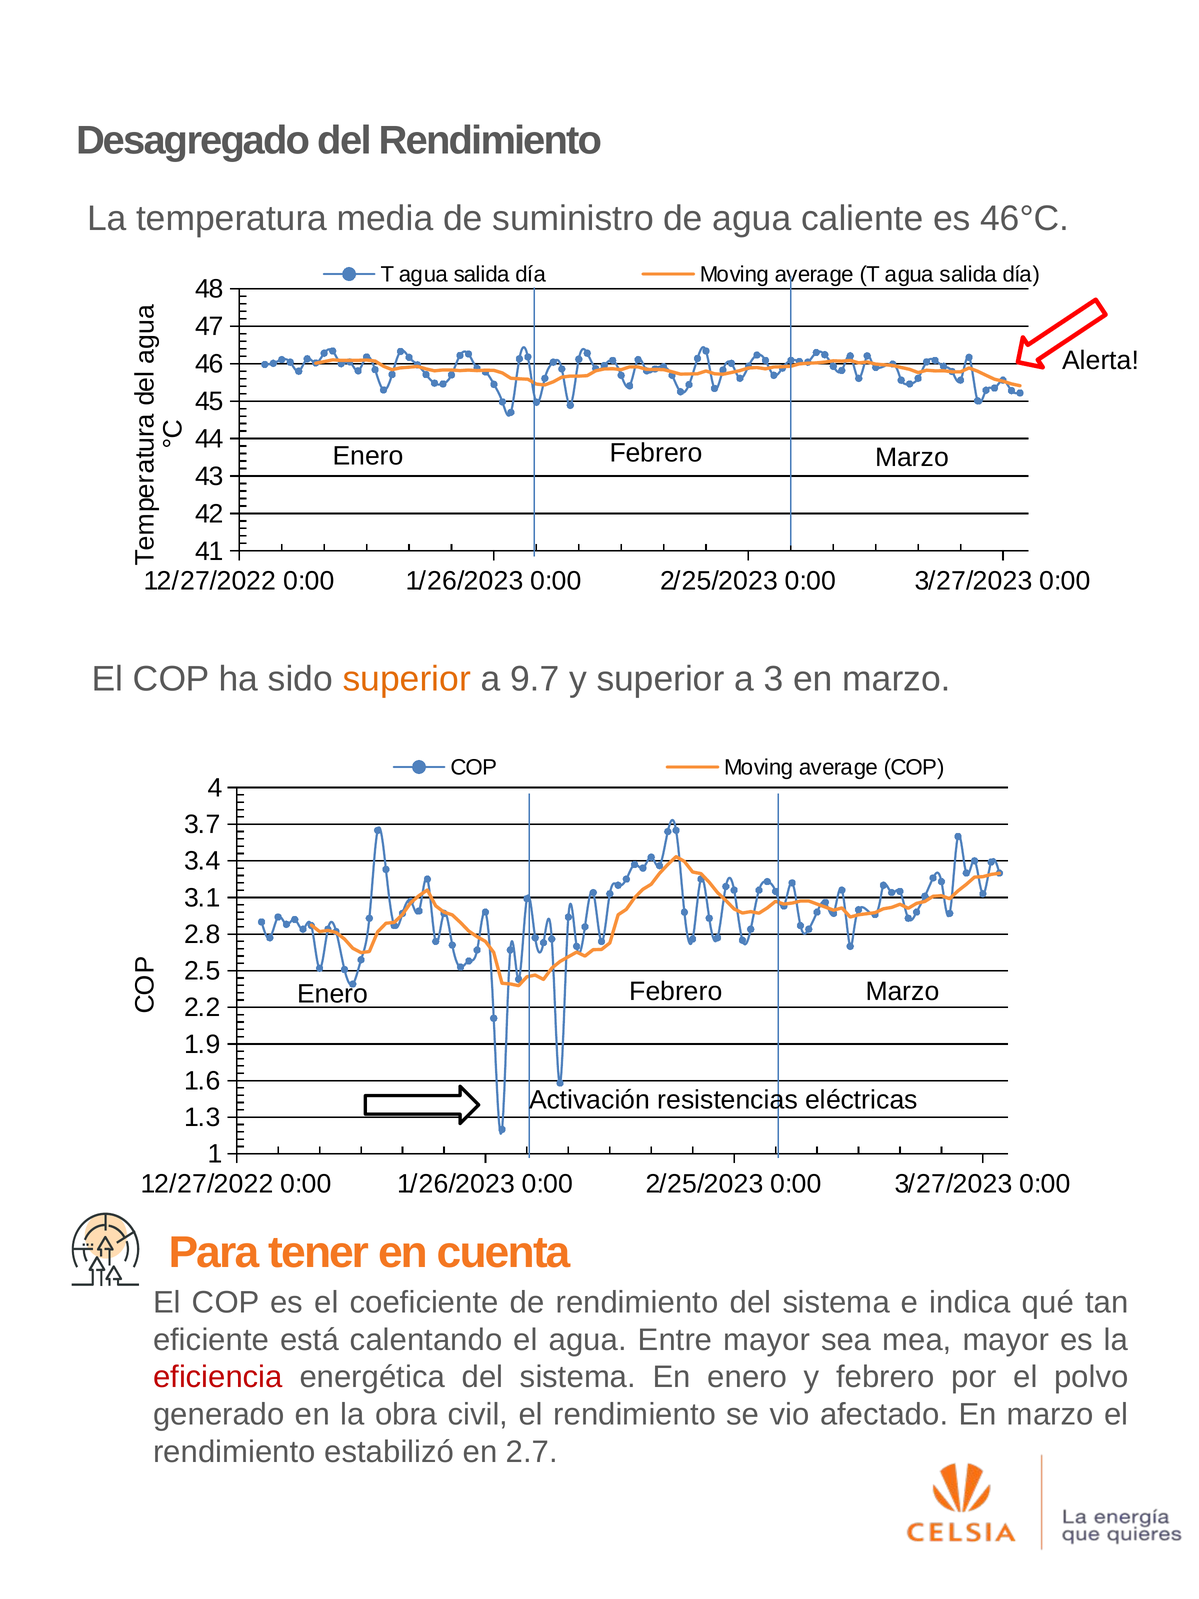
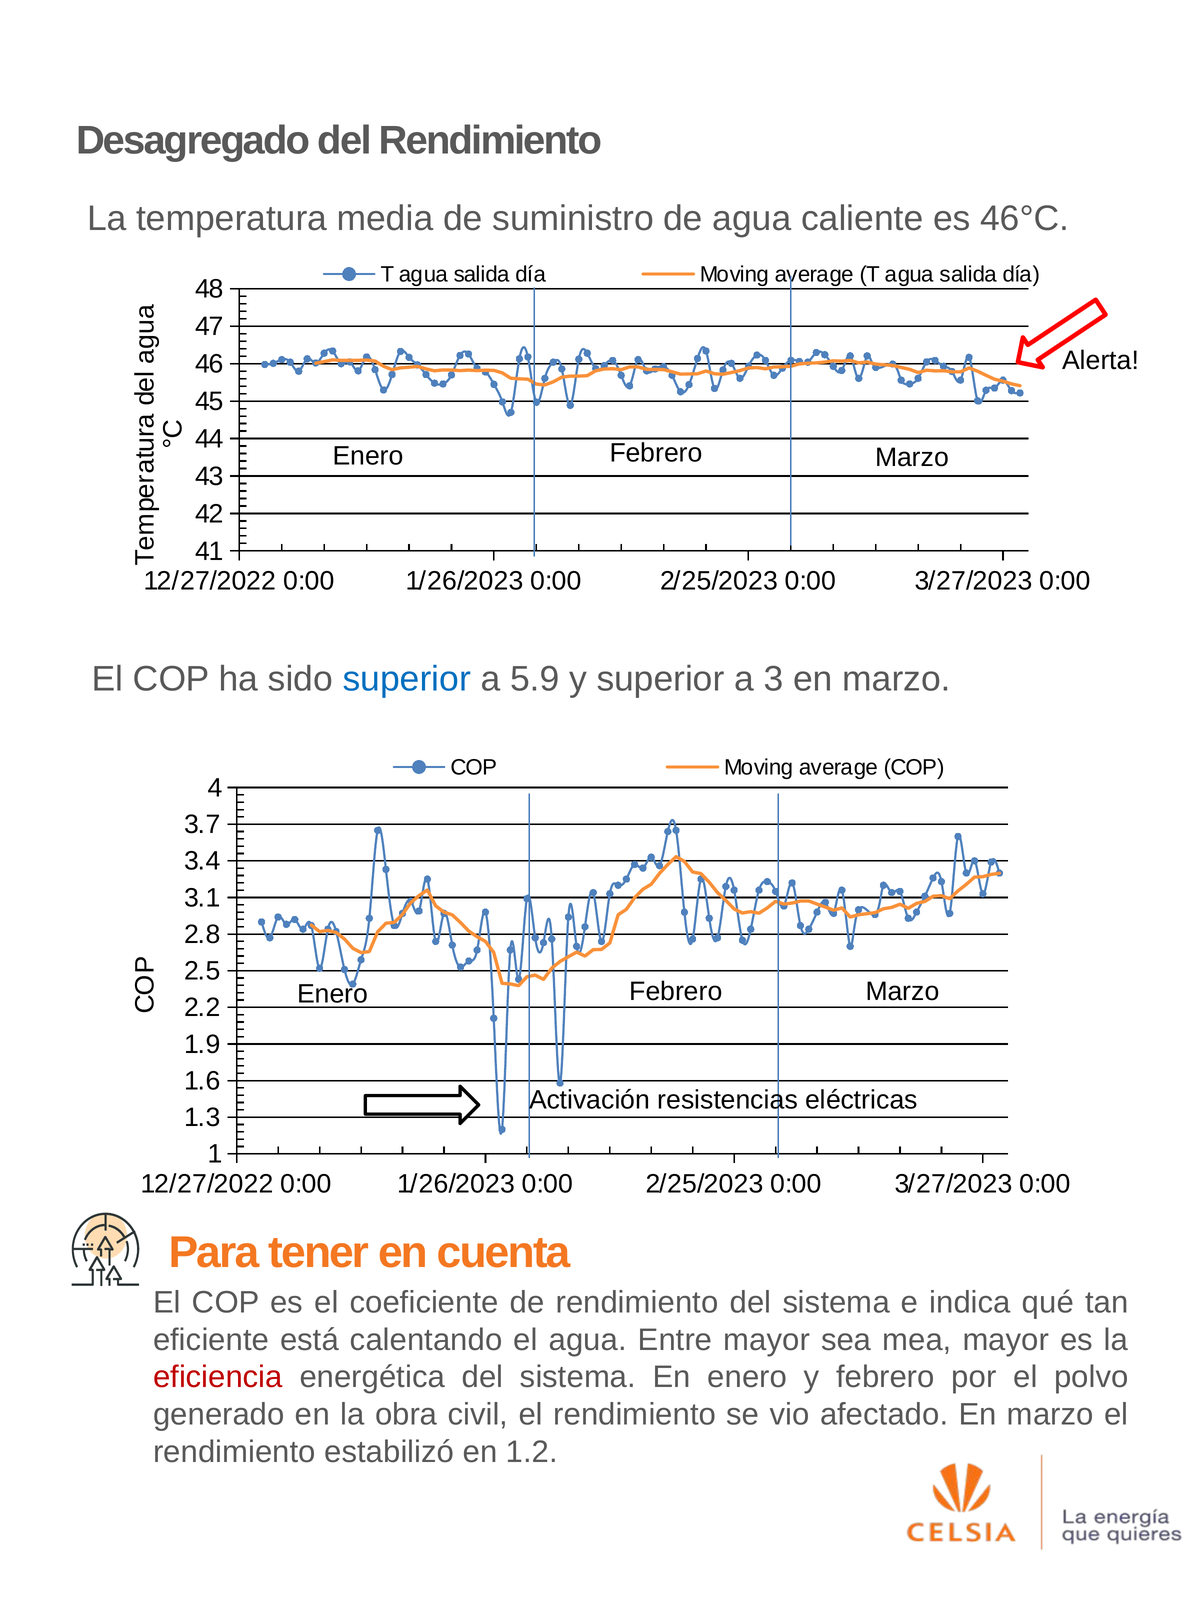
superior at (407, 679) colour: orange -> blue
9.7: 9.7 -> 5.9
2.7: 2.7 -> 1.2
